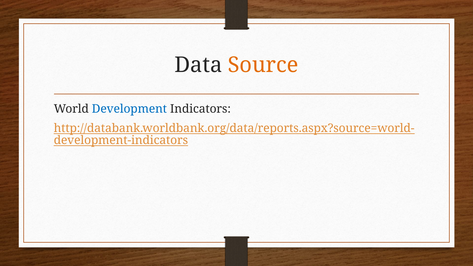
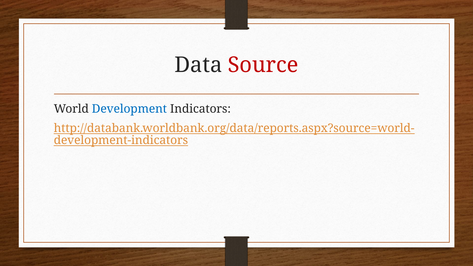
Source colour: orange -> red
